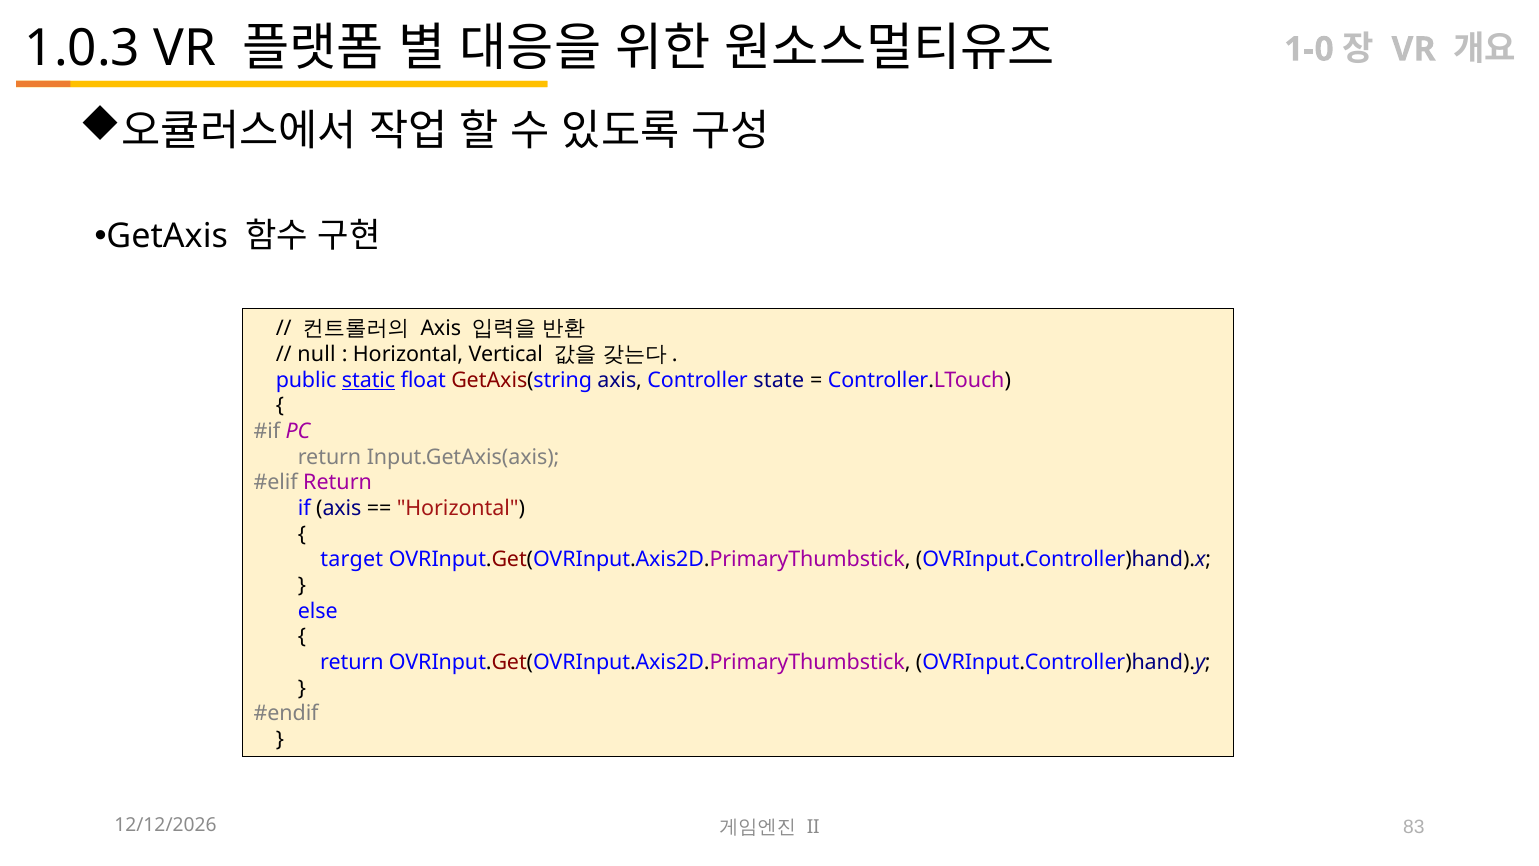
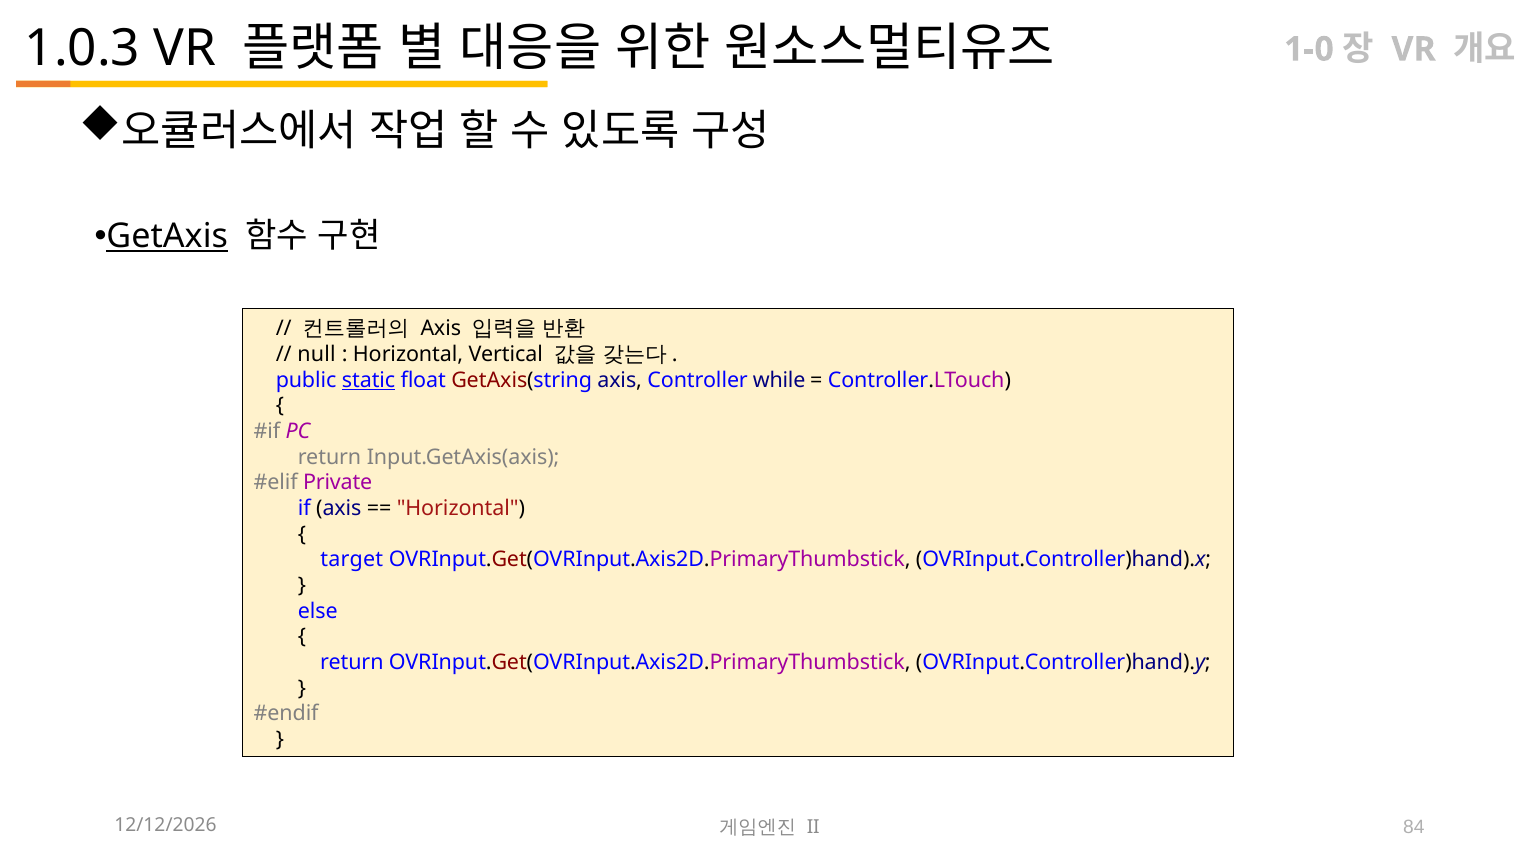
GetAxis underline: none -> present
state: state -> while
Return at (338, 483): Return -> Private
83: 83 -> 84
